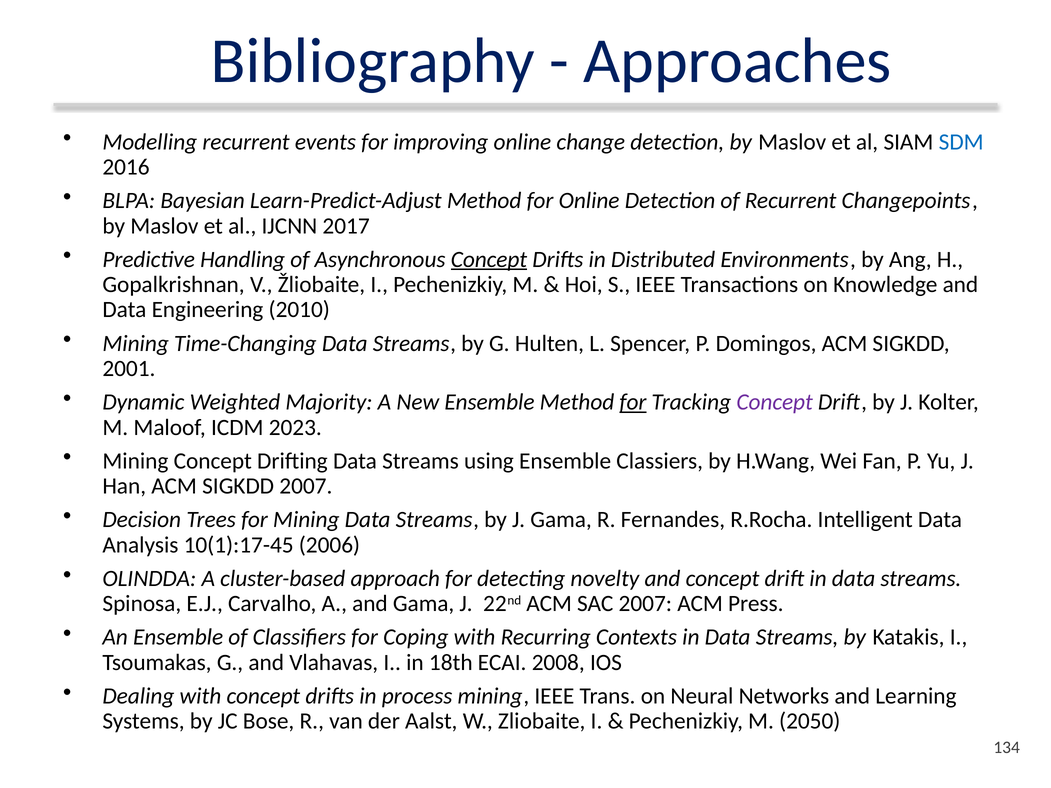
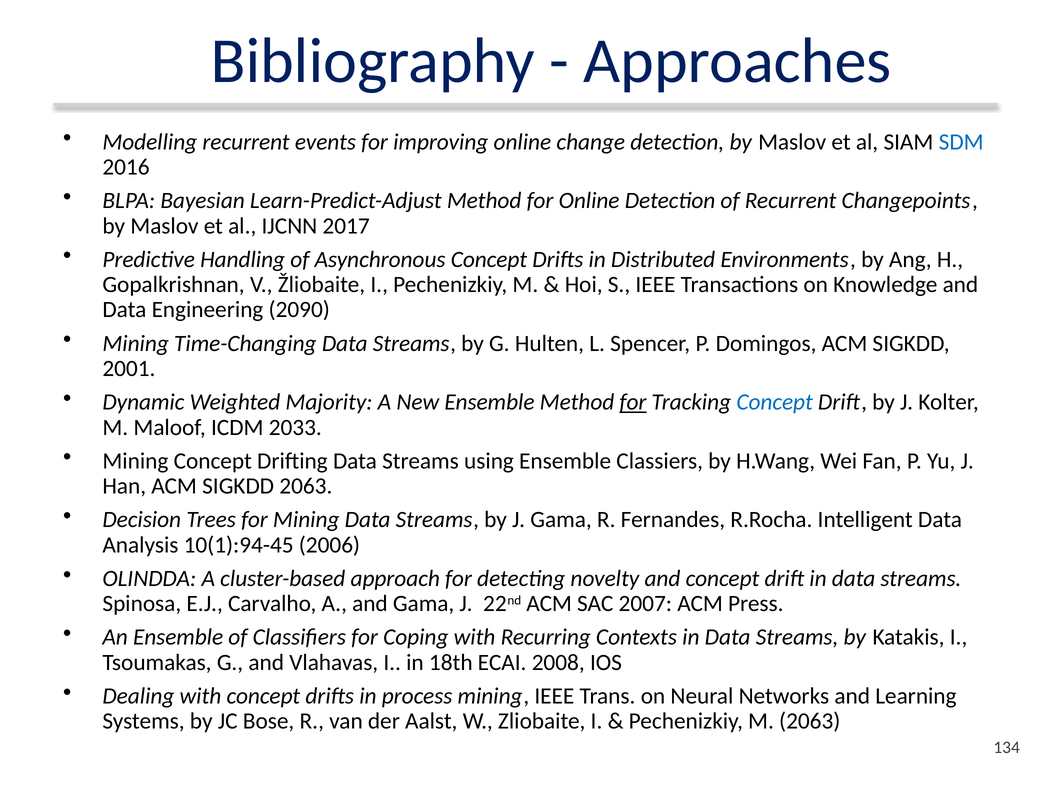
Concept at (489, 259) underline: present -> none
2010: 2010 -> 2090
Concept at (775, 402) colour: purple -> blue
2023: 2023 -> 2033
SIGKDD 2007: 2007 -> 2063
10(1):17-45: 10(1):17-45 -> 10(1):94-45
M 2050: 2050 -> 2063
